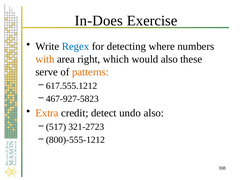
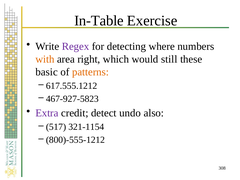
In-Does: In-Does -> In-Table
Regex colour: blue -> purple
would also: also -> still
serve: serve -> basic
Extra colour: orange -> purple
321-2723: 321-2723 -> 321-1154
